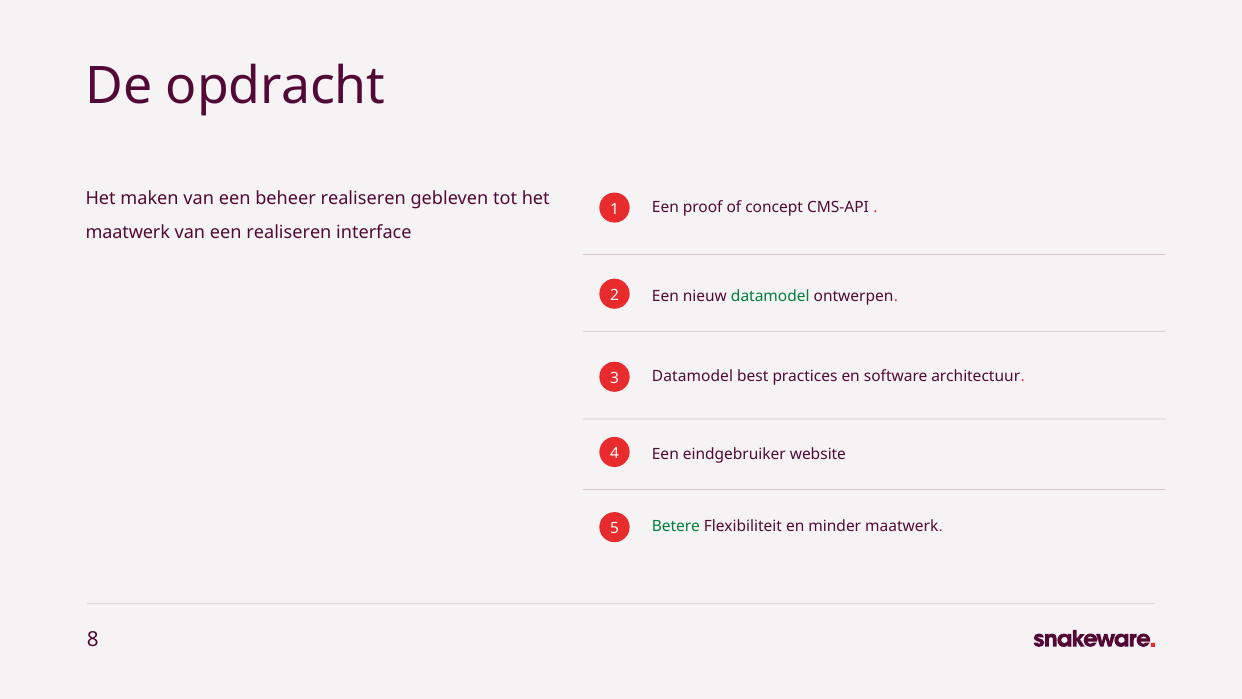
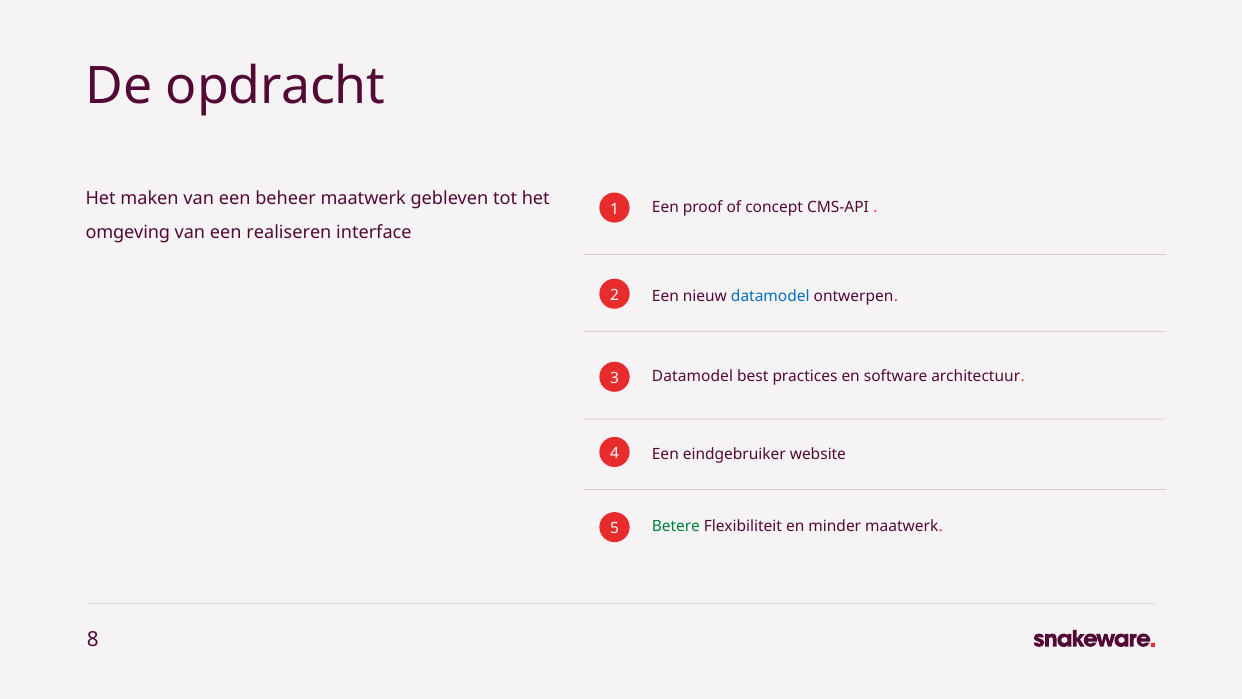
beheer realiseren: realiseren -> maatwerk
maatwerk at (128, 233): maatwerk -> omgeving
datamodel at (770, 297) colour: green -> blue
